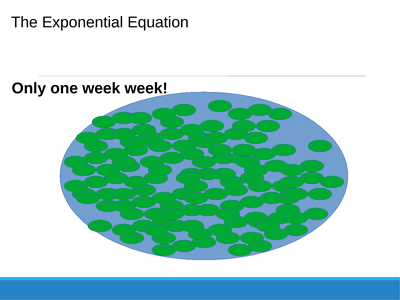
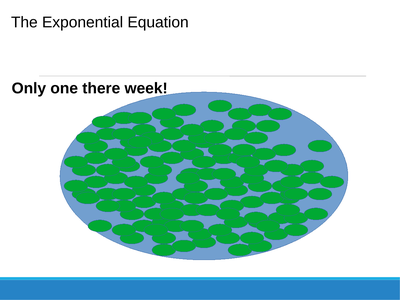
one week: week -> there
